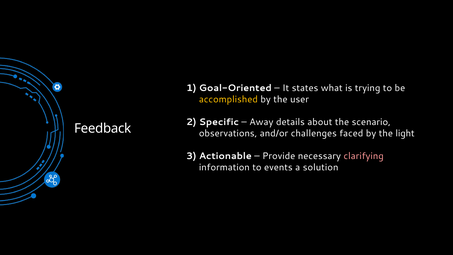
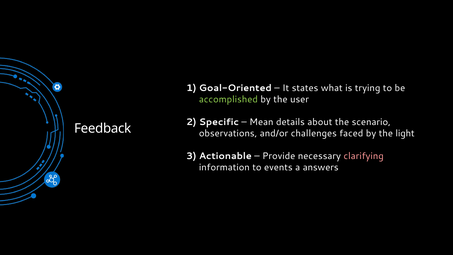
accomplished colour: yellow -> light green
Away: Away -> Mean
solution: solution -> answers
